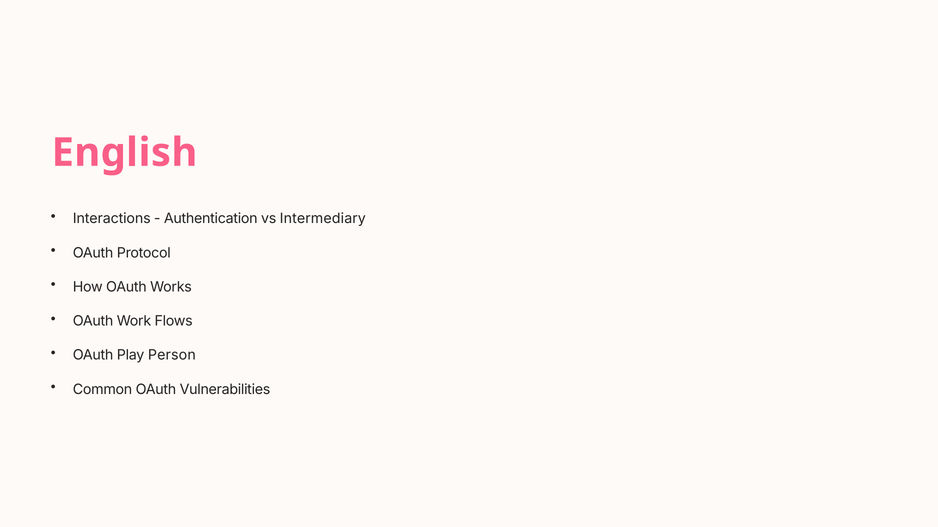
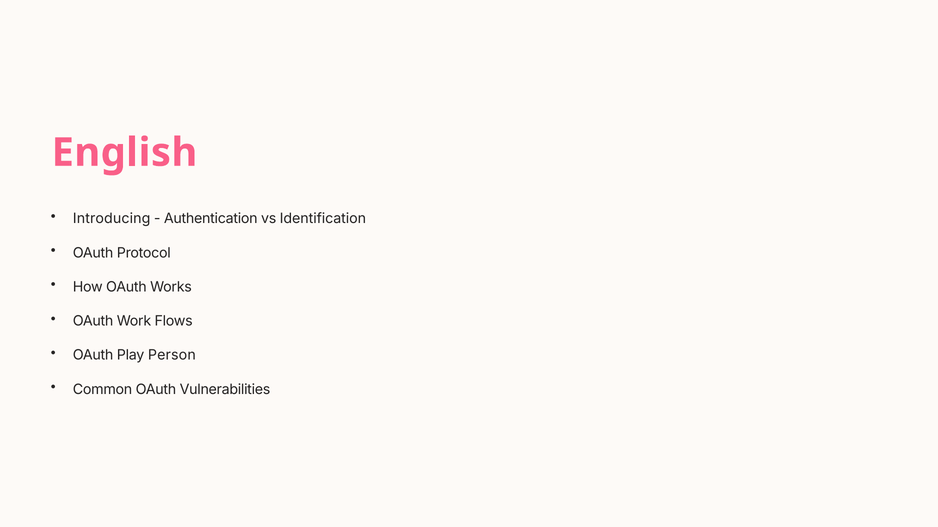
Interactions: Interactions -> Introducing
Intermediary: Intermediary -> Identification
